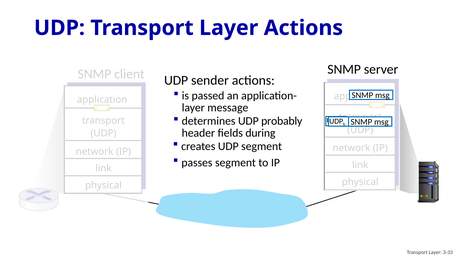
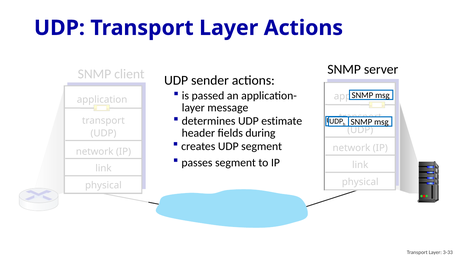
probably: probably -> estimate
